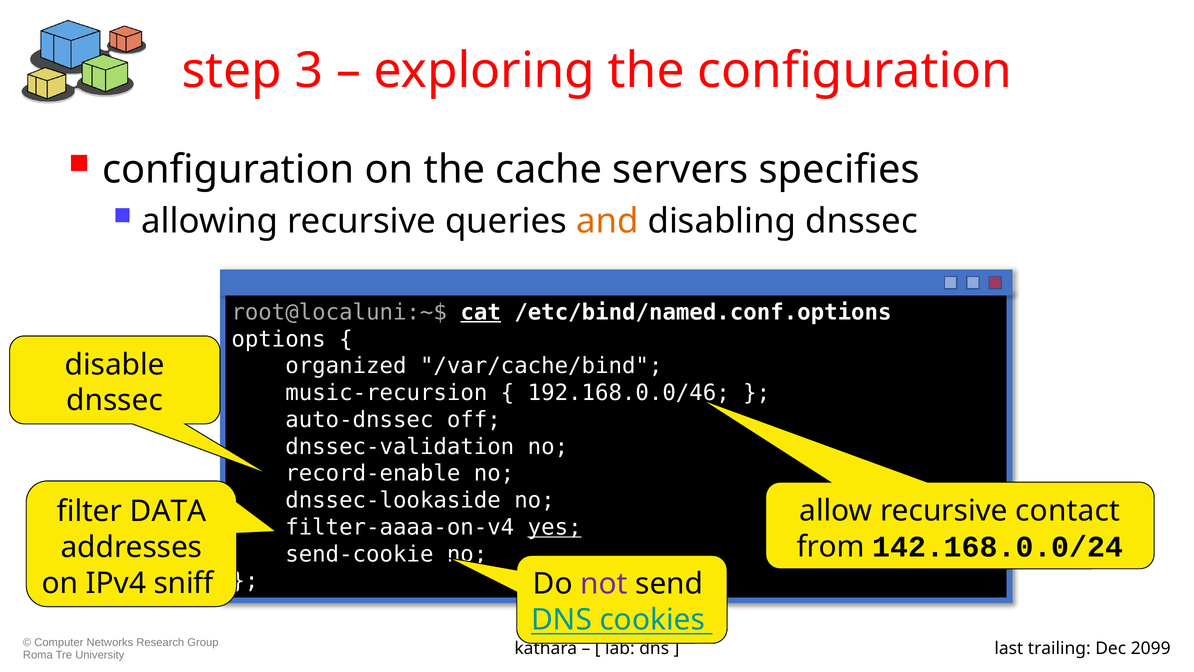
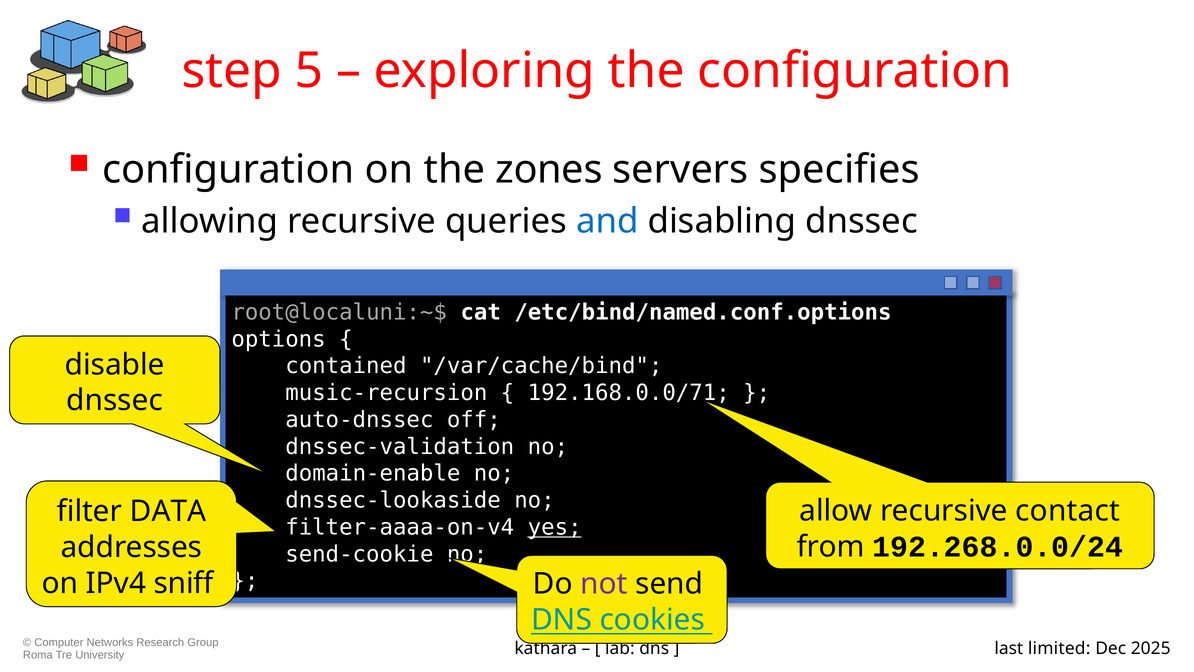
3: 3 -> 5
cache: cache -> zones
and colour: orange -> blue
cat underline: present -> none
organized: organized -> contained
192.168.0.0/46: 192.168.0.0/46 -> 192.168.0.0/71
record-enable: record-enable -> domain-enable
142.168.0.0/24: 142.168.0.0/24 -> 192.268.0.0/24
trailing: trailing -> limited
2099: 2099 -> 2025
